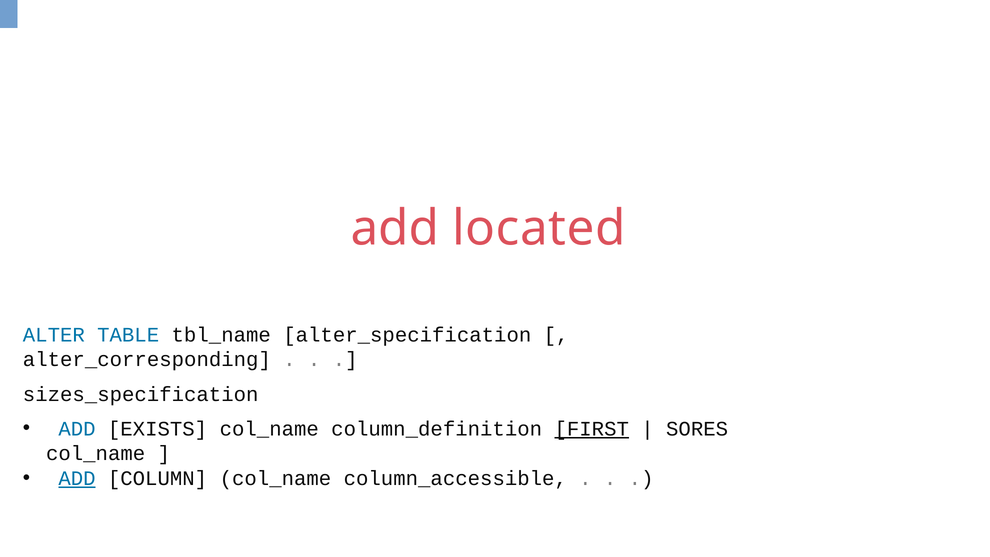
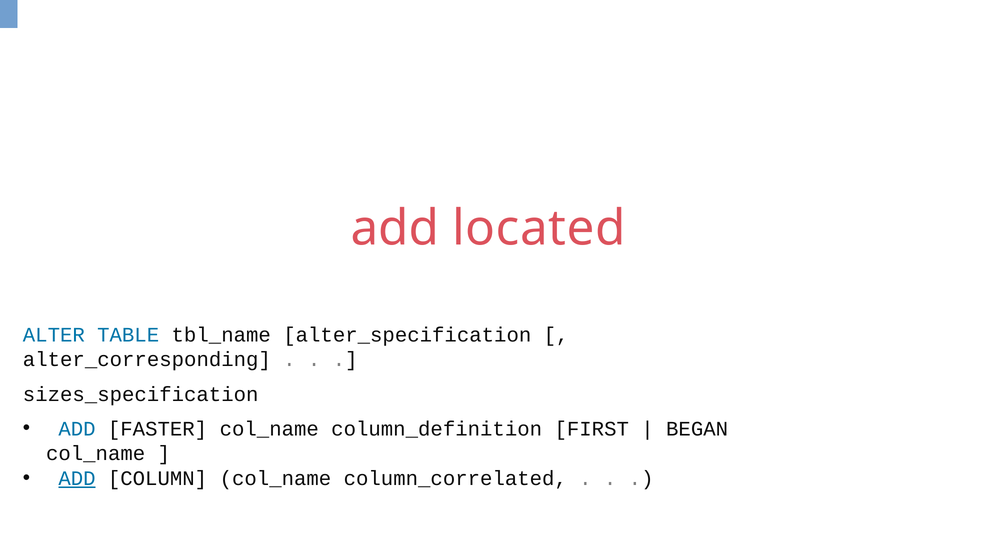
EXISTS: EXISTS -> FASTER
FIRST underline: present -> none
SORES: SORES -> BEGAN
column_accessible: column_accessible -> column_correlated
